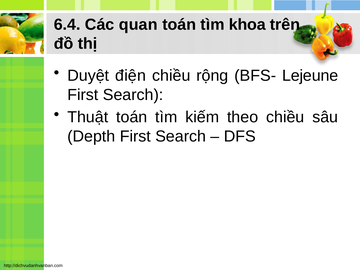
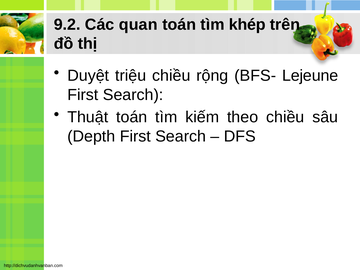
6.4: 6.4 -> 9.2
khoa: khoa -> khép
điện: điện -> triệu
